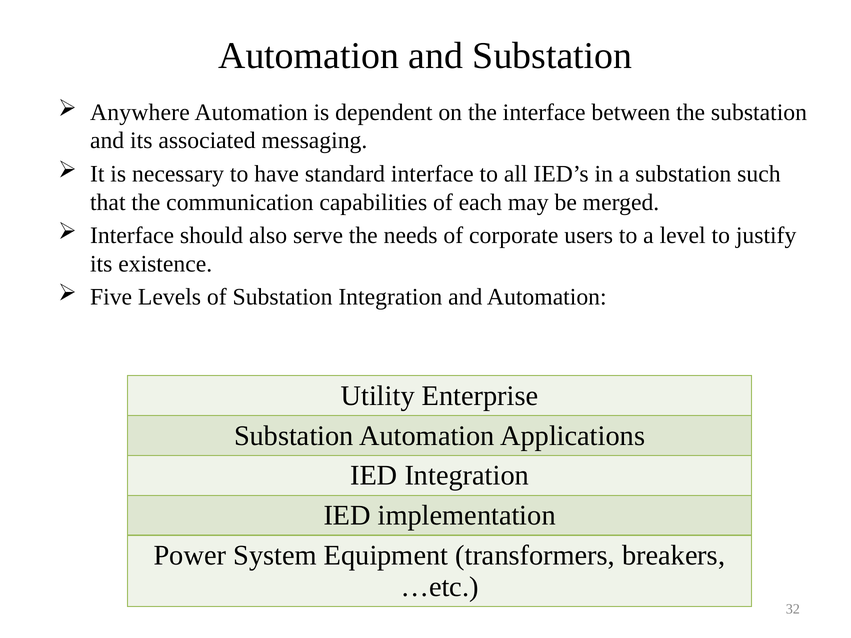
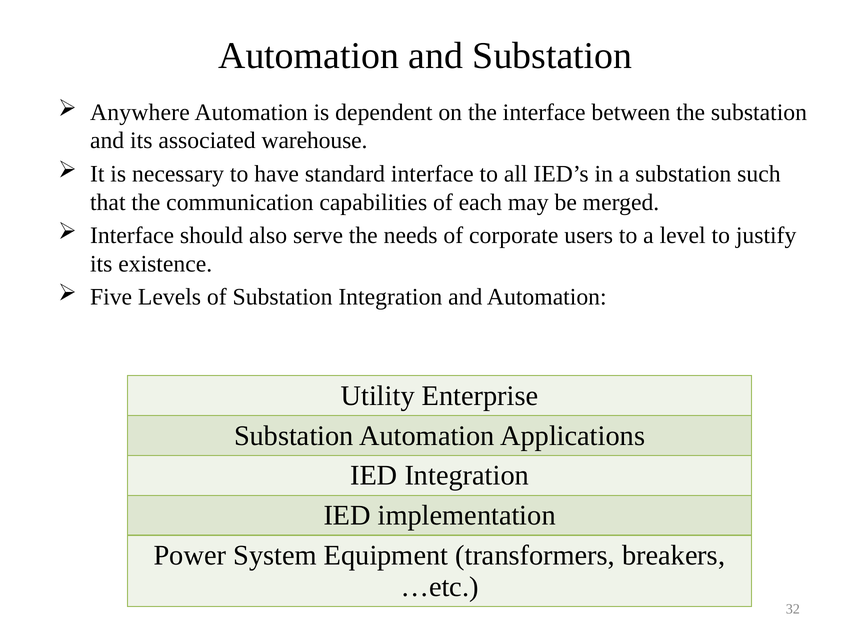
messaging: messaging -> warehouse
